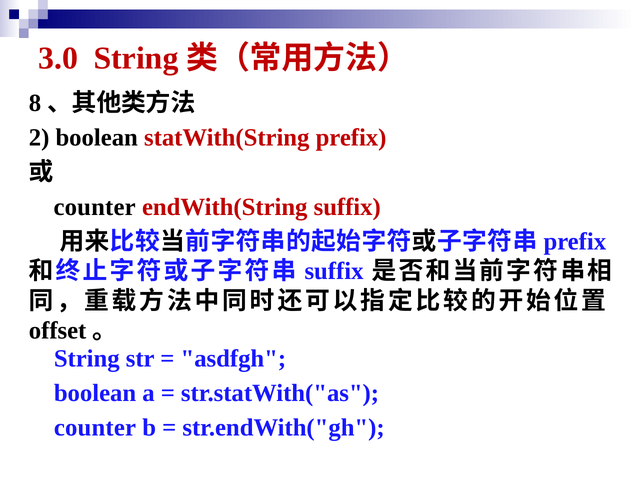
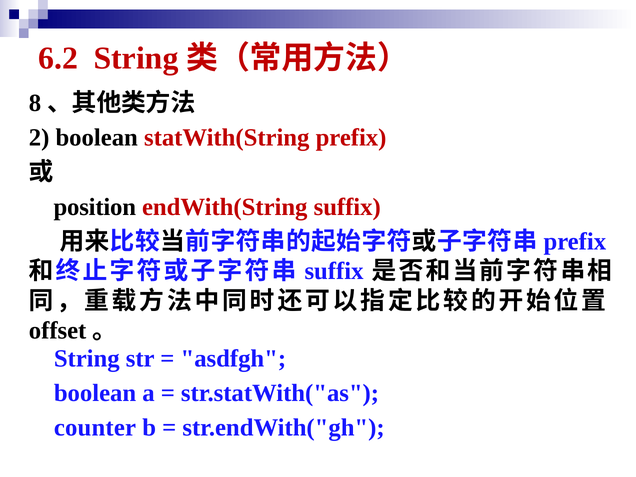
3.0: 3.0 -> 6.2
counter at (95, 207): counter -> position
